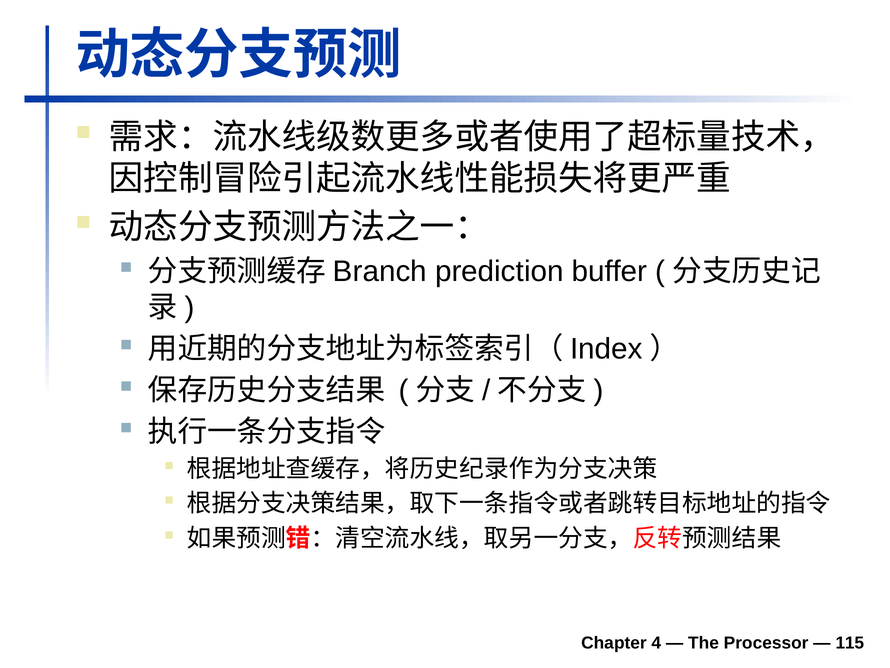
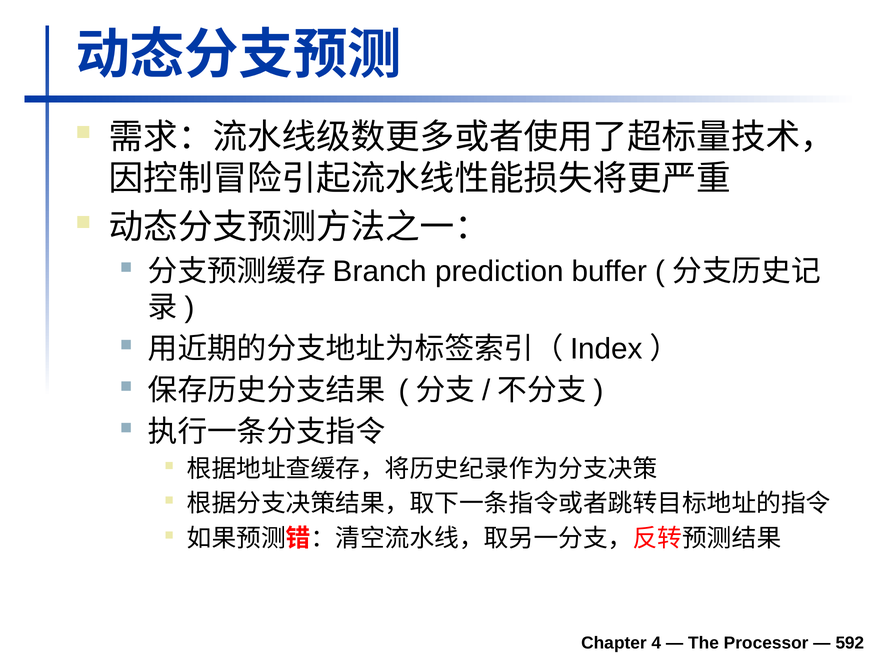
115: 115 -> 592
